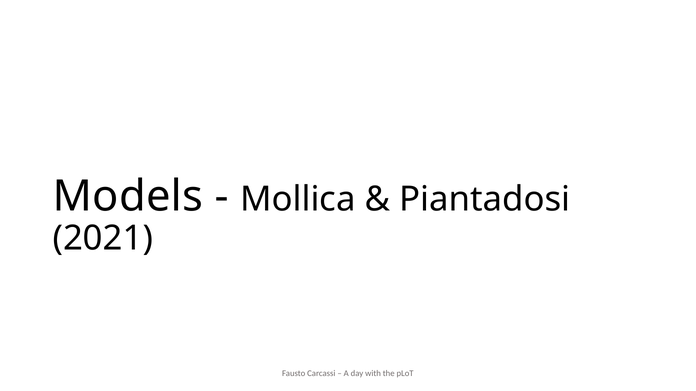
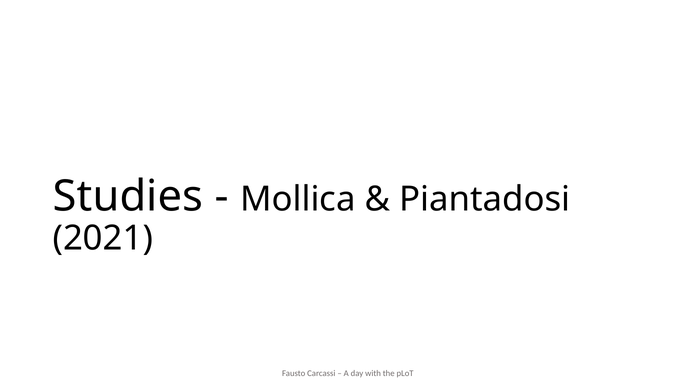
Models: Models -> Studies
